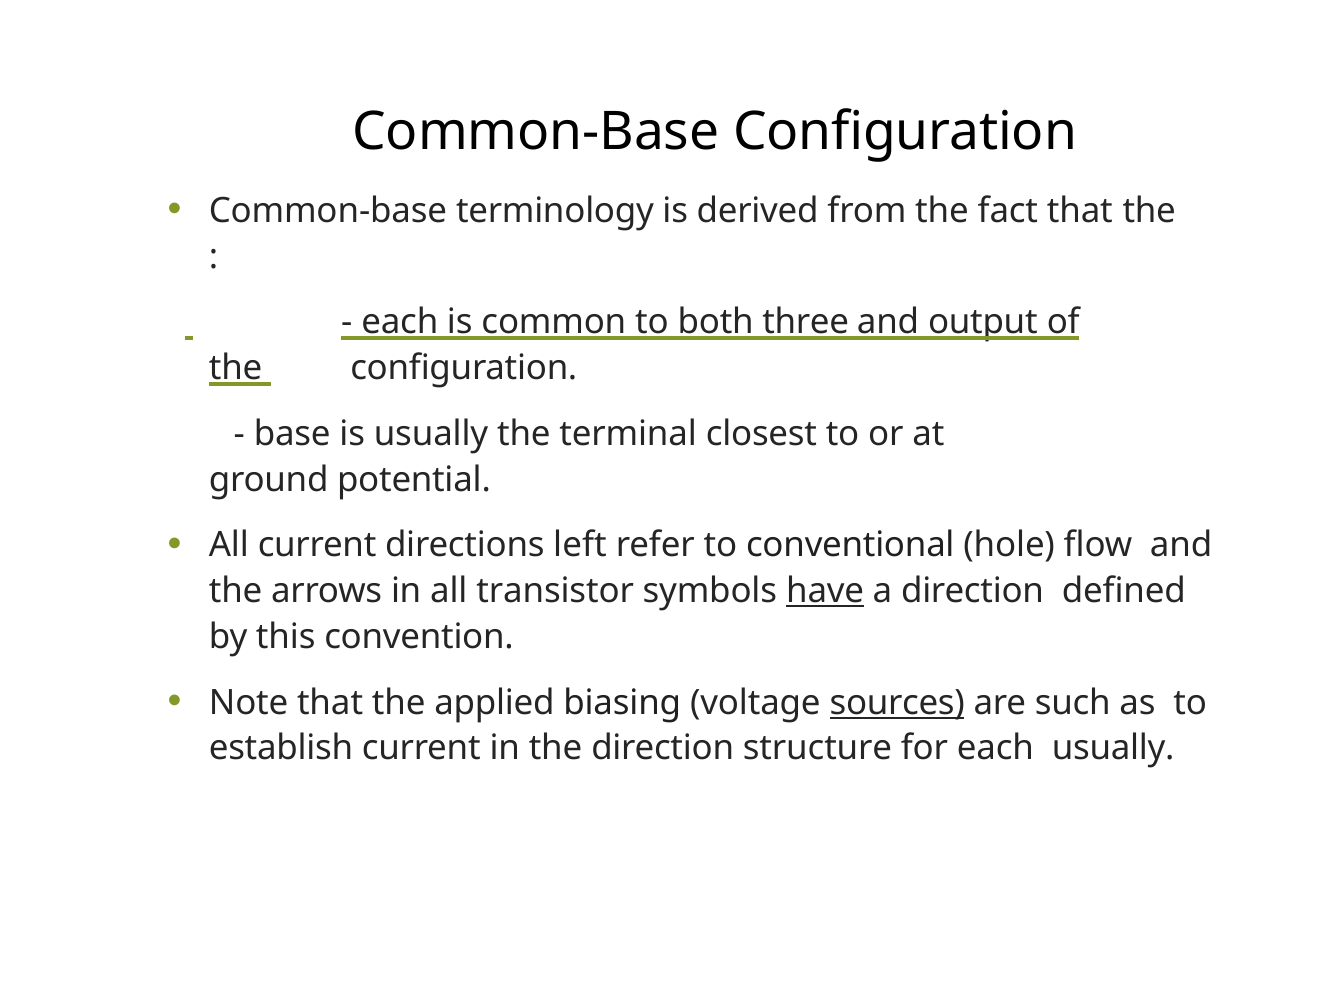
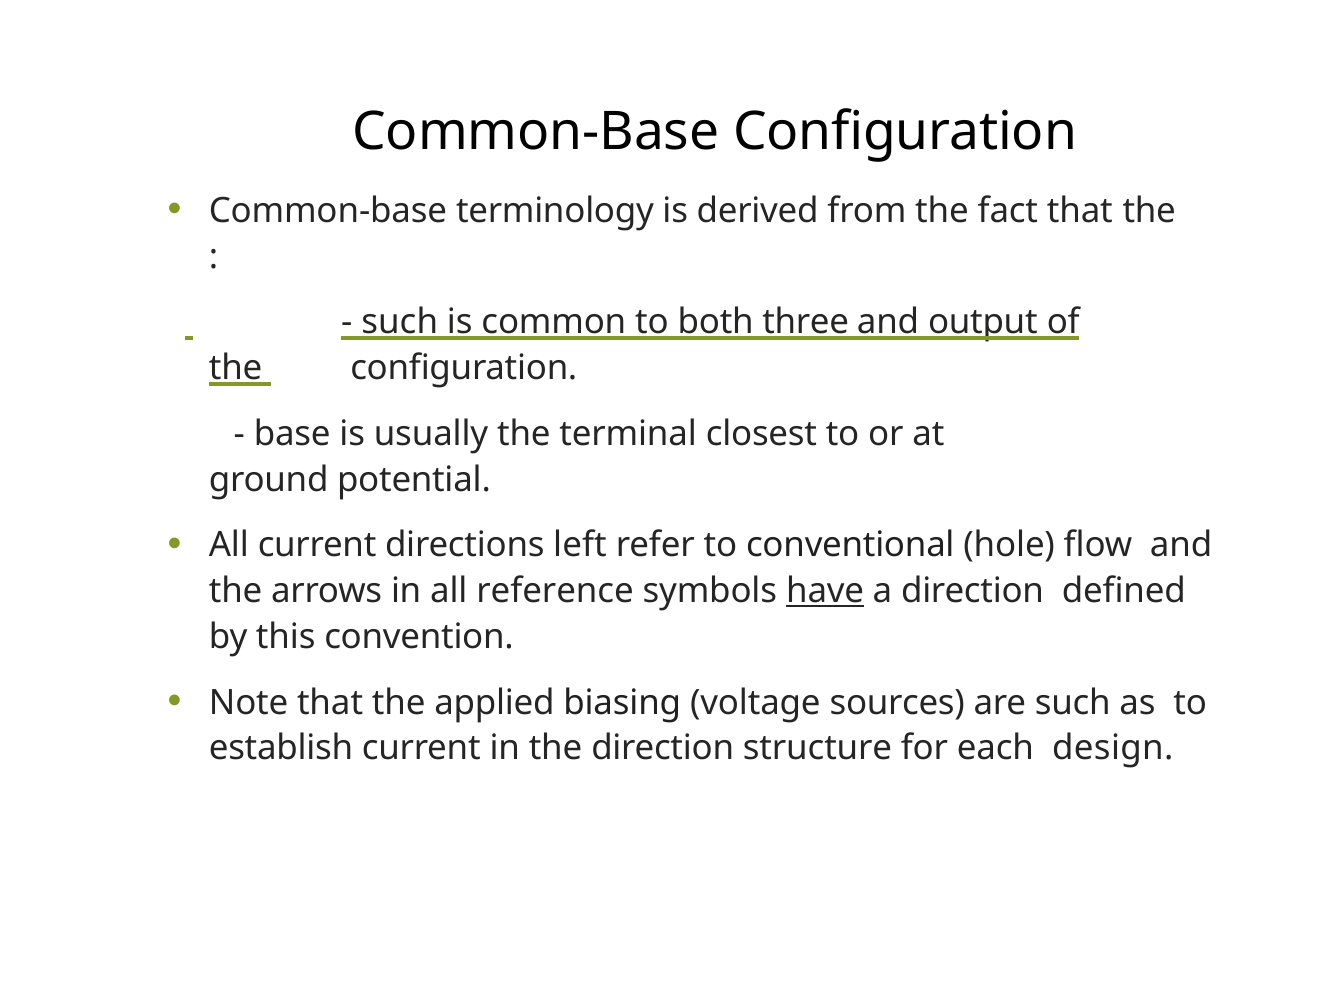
each at (400, 322): each -> such
transistor: transistor -> reference
sources underline: present -> none
each usually: usually -> design
